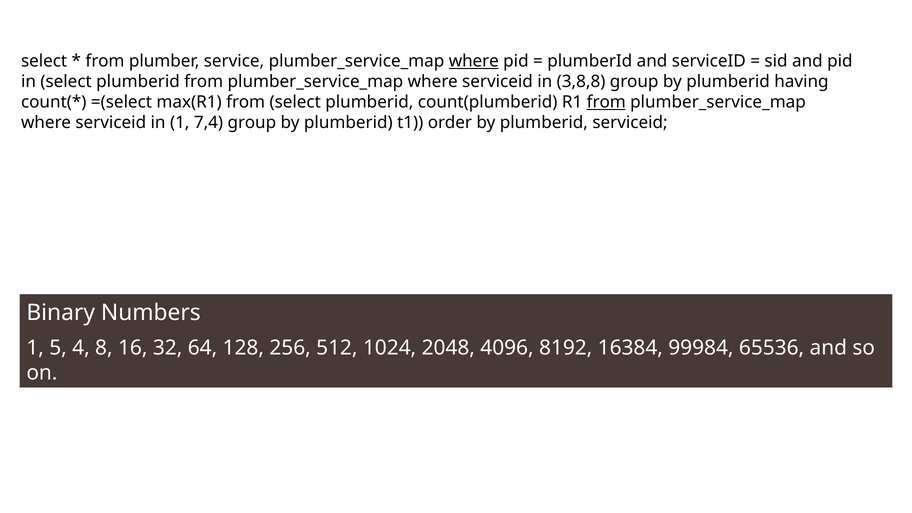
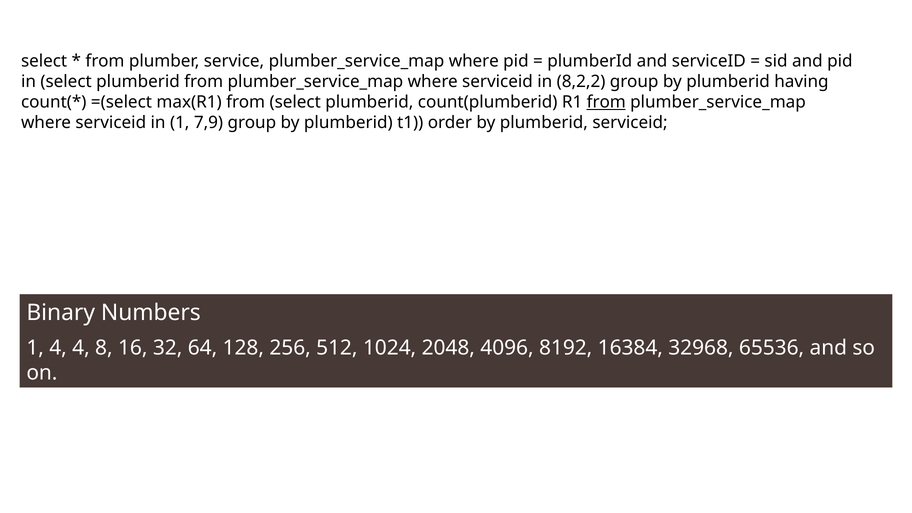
where at (474, 61) underline: present -> none
3,8,8: 3,8,8 -> 8,2,2
7,4: 7,4 -> 7,9
1 5: 5 -> 4
99984: 99984 -> 32968
